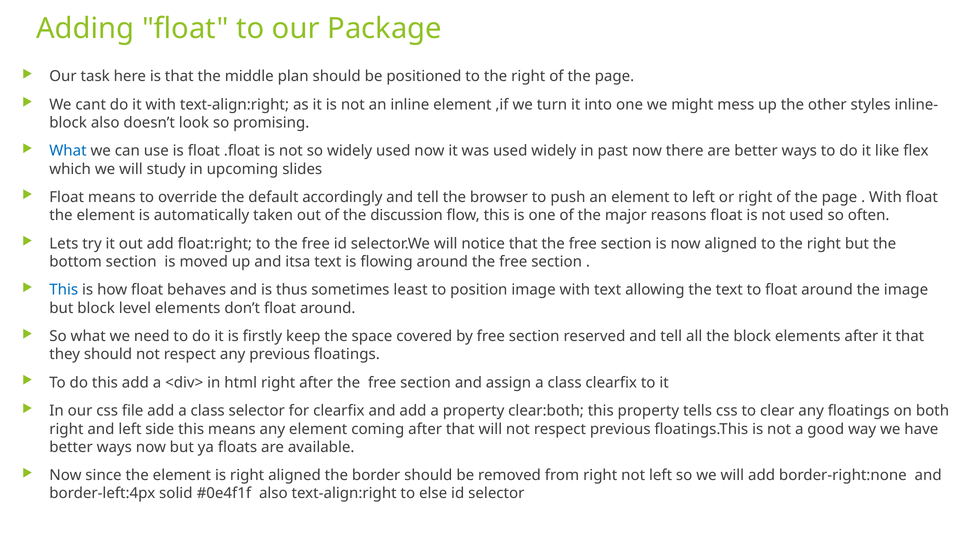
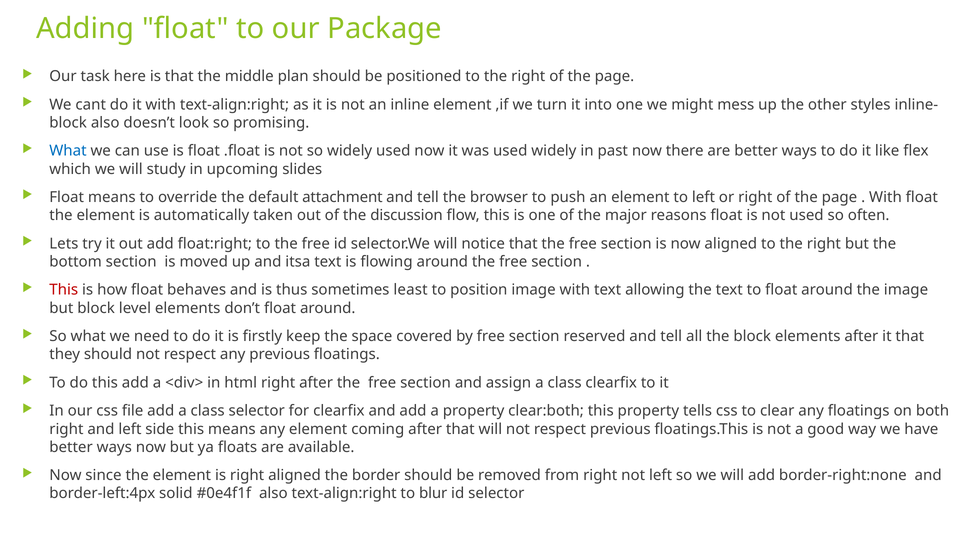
accordingly: accordingly -> attachment
This at (64, 290) colour: blue -> red
else: else -> blur
